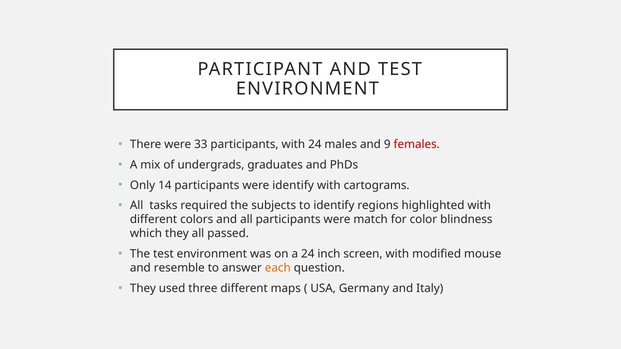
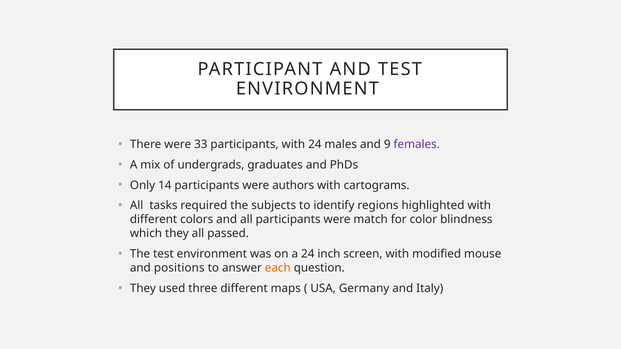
females colour: red -> purple
were identify: identify -> authors
resemble: resemble -> positions
